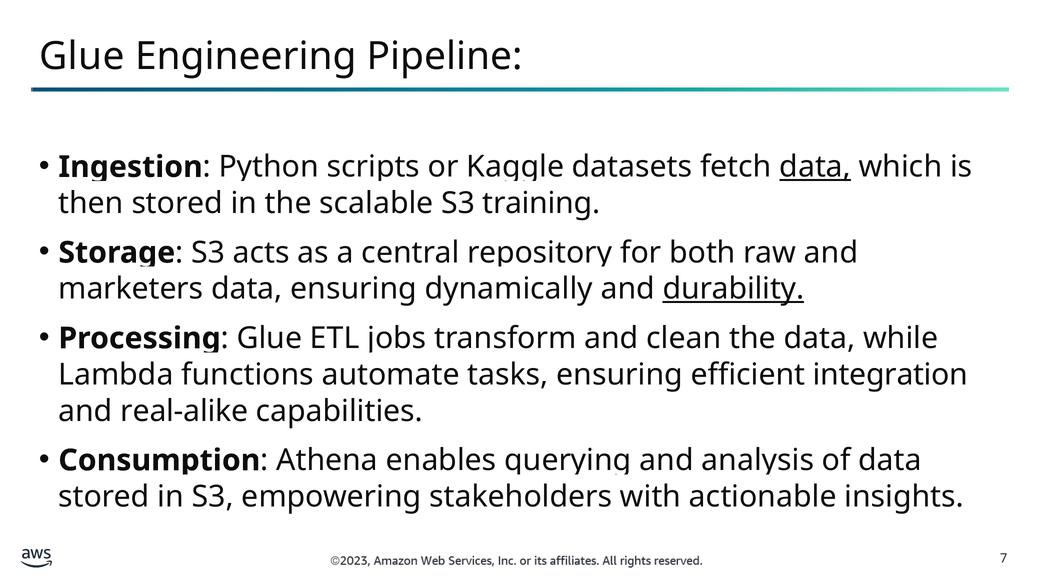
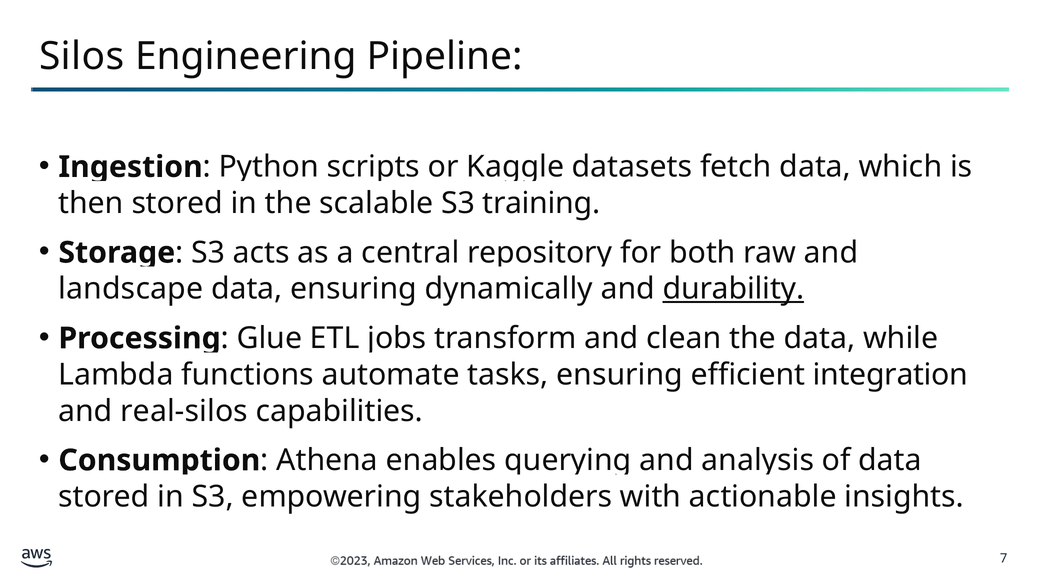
Glue at (82, 57): Glue -> Silos
data at (815, 167) underline: present -> none
marketers: marketers -> landscape
real-alike: real-alike -> real-silos
